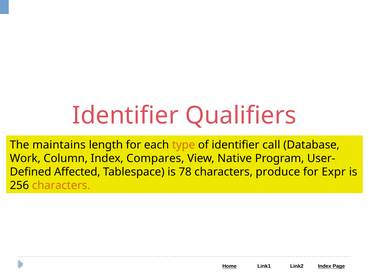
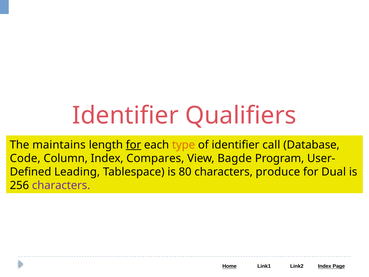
for at (134, 145) underline: none -> present
Work: Work -> Code
Native: Native -> Bagde
Affected: Affected -> Leading
78: 78 -> 80
Expr: Expr -> Dual
characters at (61, 185) colour: orange -> purple
